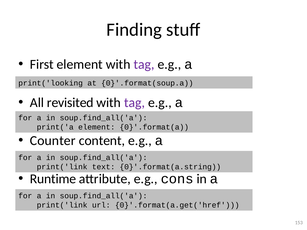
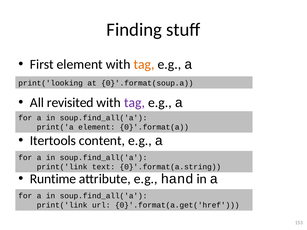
tag at (144, 64) colour: purple -> orange
Counter: Counter -> Itertools
cons: cons -> hand
